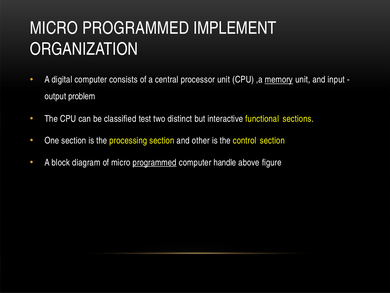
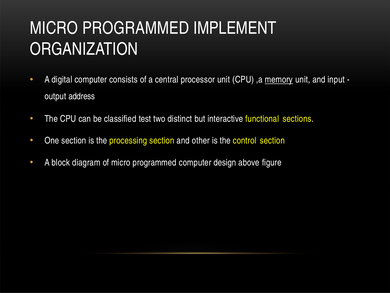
problem: problem -> address
programmed at (155, 162) underline: present -> none
handle: handle -> design
